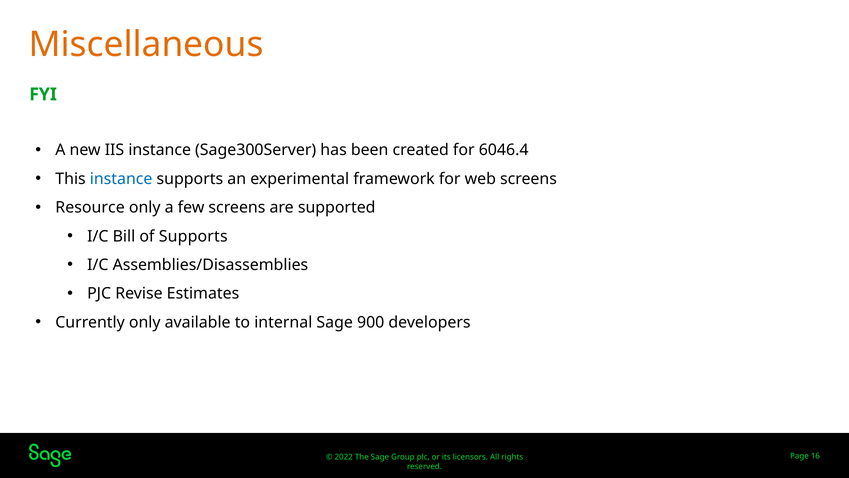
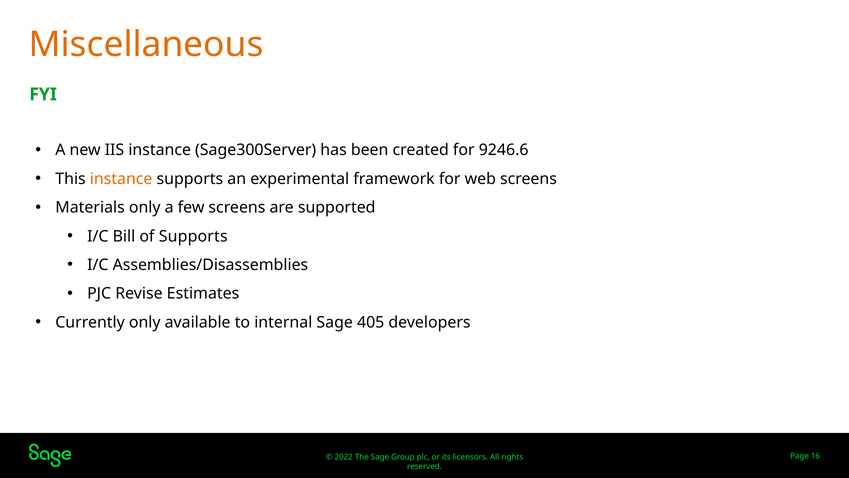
6046.4: 6046.4 -> 9246.6
instance at (121, 179) colour: blue -> orange
Resource: Resource -> Materials
900: 900 -> 405
